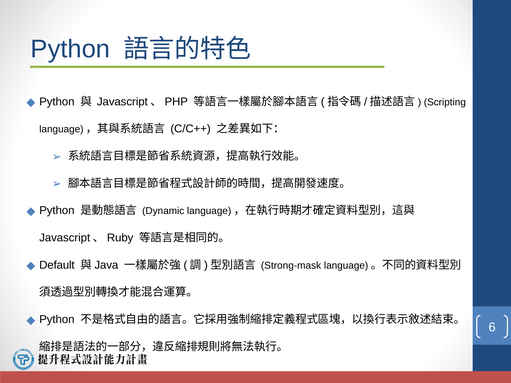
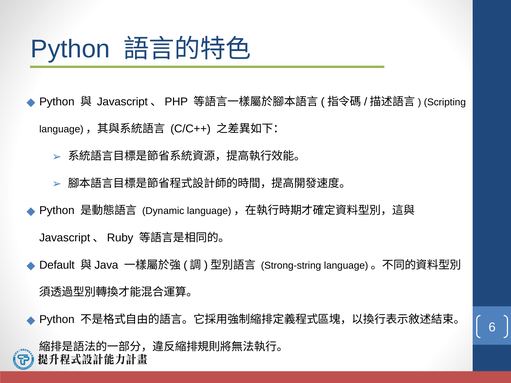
Strong-mask: Strong-mask -> Strong-string
